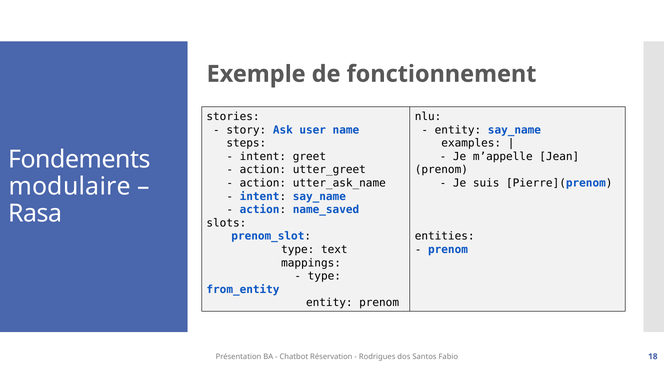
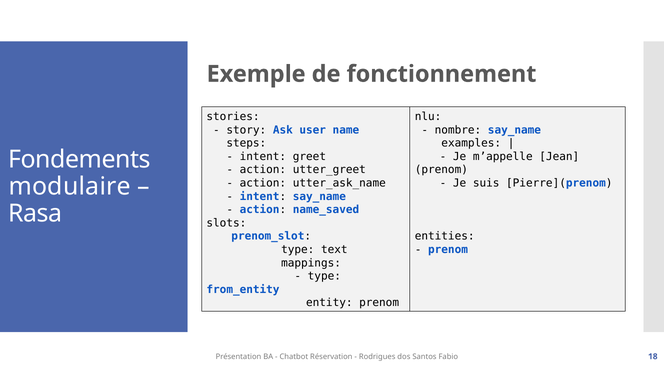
entity at (458, 130): entity -> nombre
